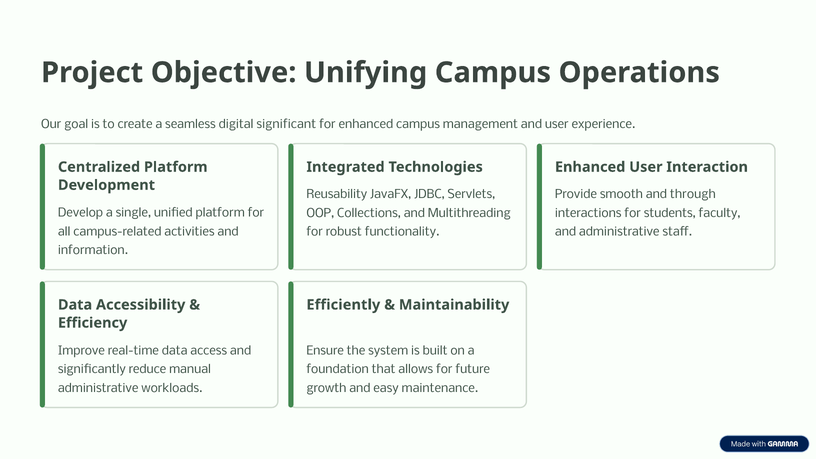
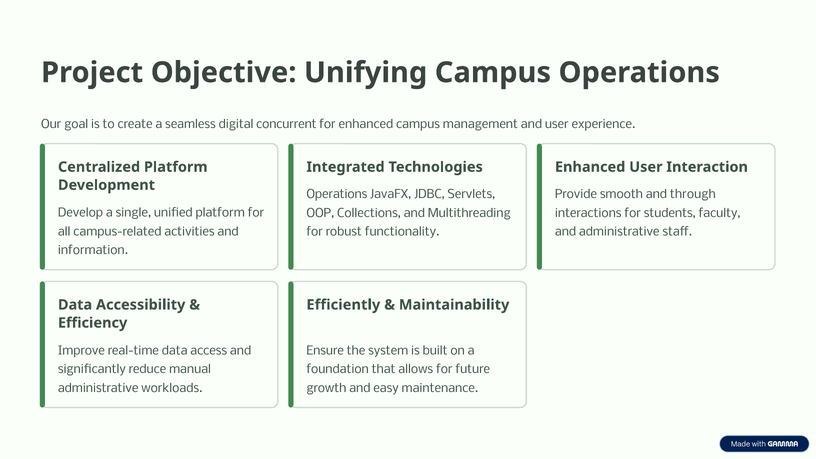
significant: significant -> concurrent
Reusability at (337, 195): Reusability -> Operations
